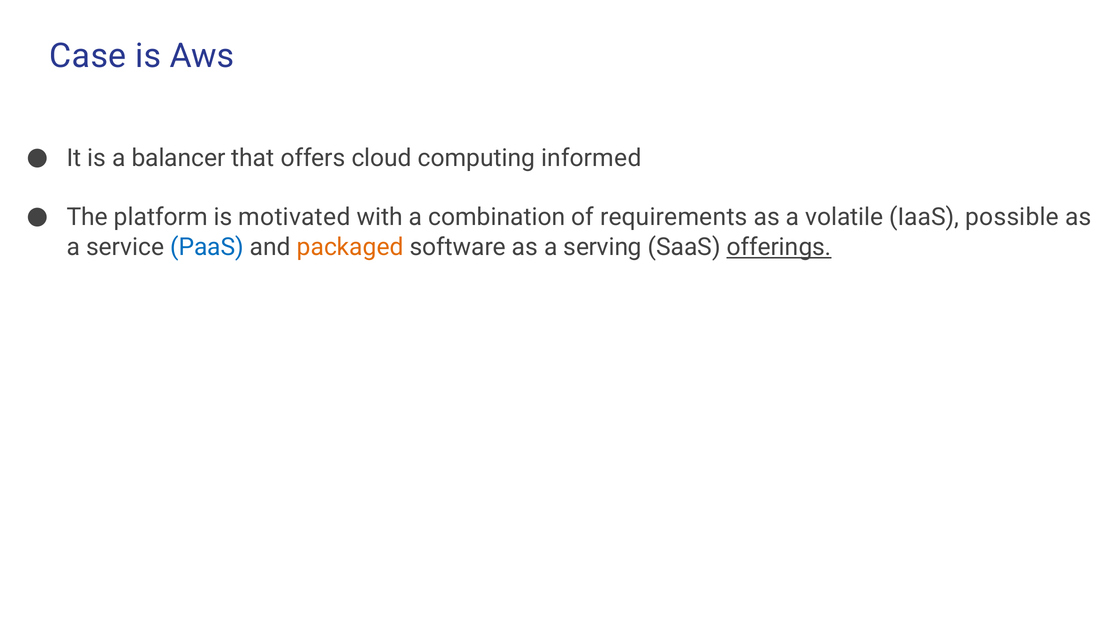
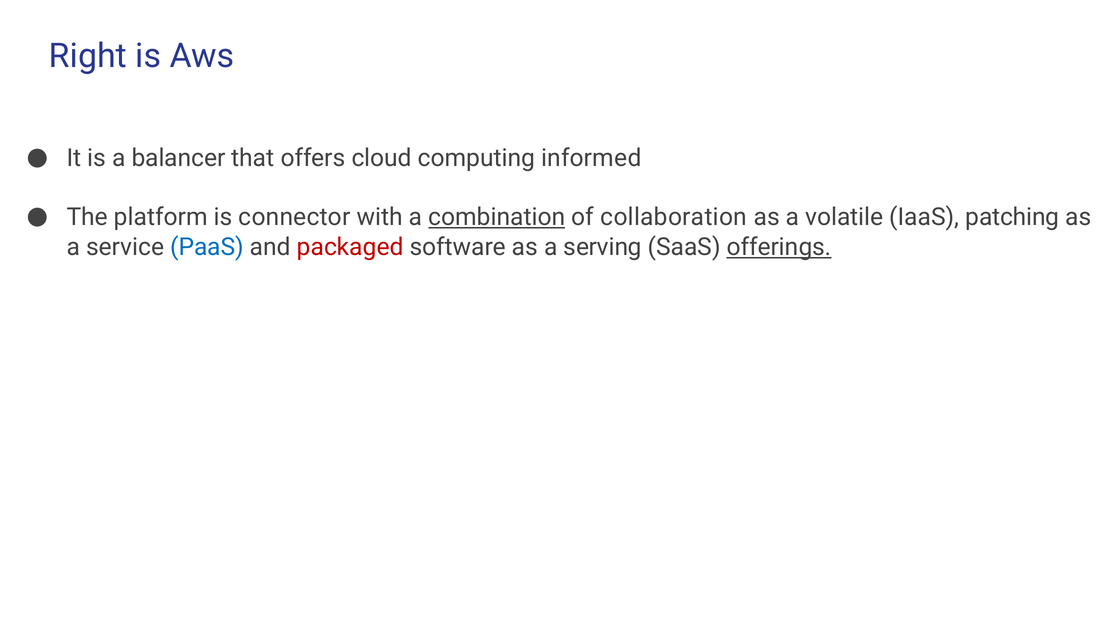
Case: Case -> Right
motivated: motivated -> connector
combination underline: none -> present
requirements: requirements -> collaboration
possible: possible -> patching
packaged colour: orange -> red
